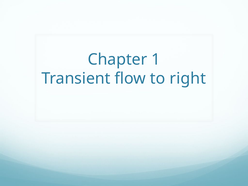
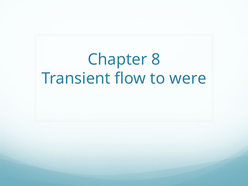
1: 1 -> 8
right: right -> were
